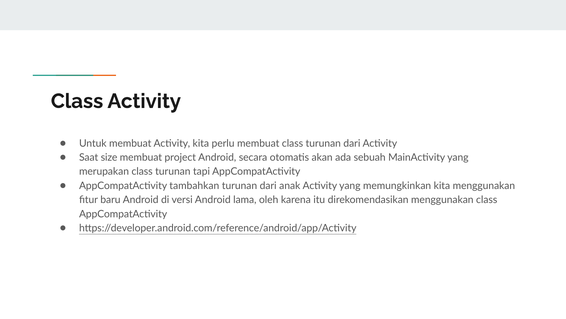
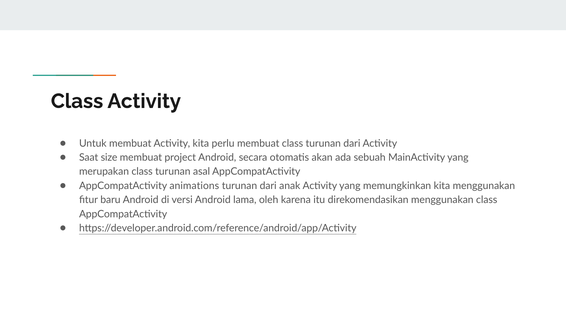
tapi: tapi -> asal
tambahkan: tambahkan -> animations
